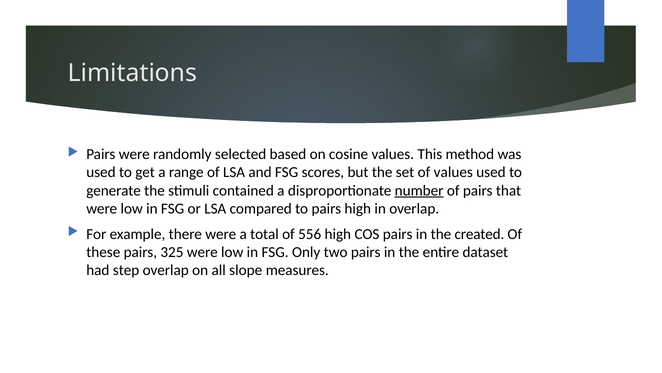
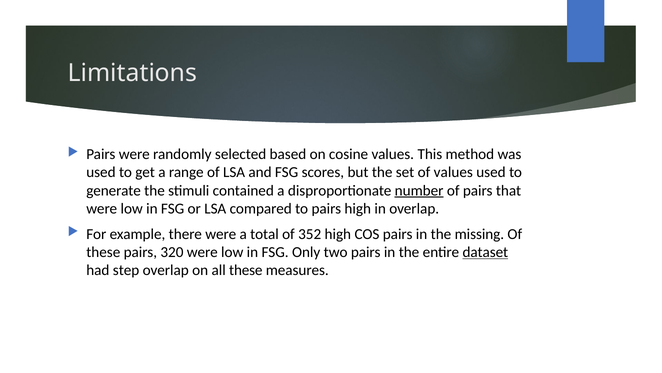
556: 556 -> 352
created: created -> missing
325: 325 -> 320
dataset underline: none -> present
all slope: slope -> these
